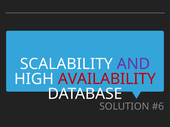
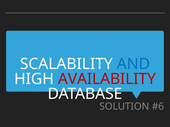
AND colour: purple -> blue
